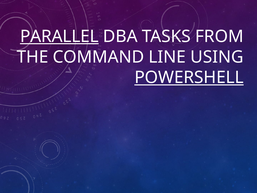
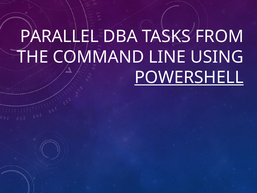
PARALLEL underline: present -> none
